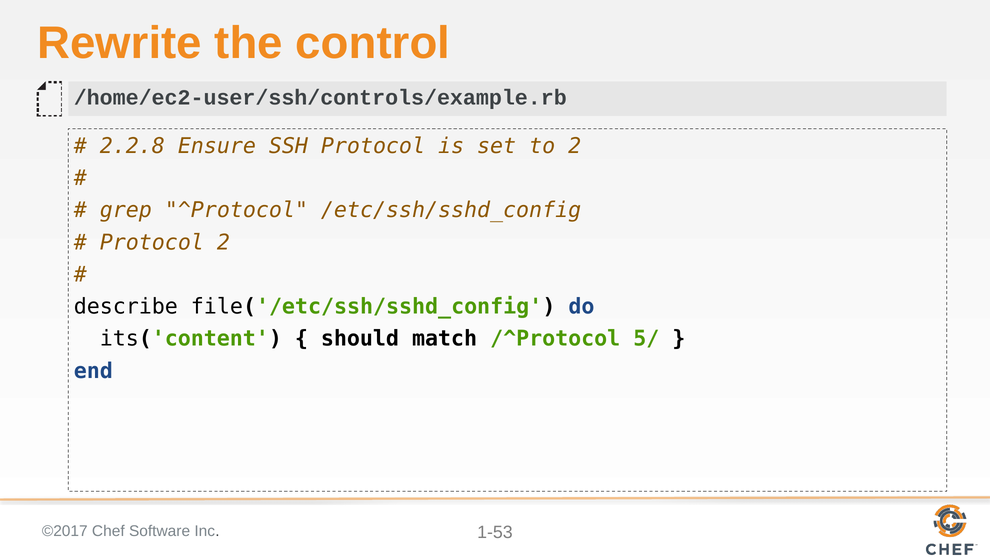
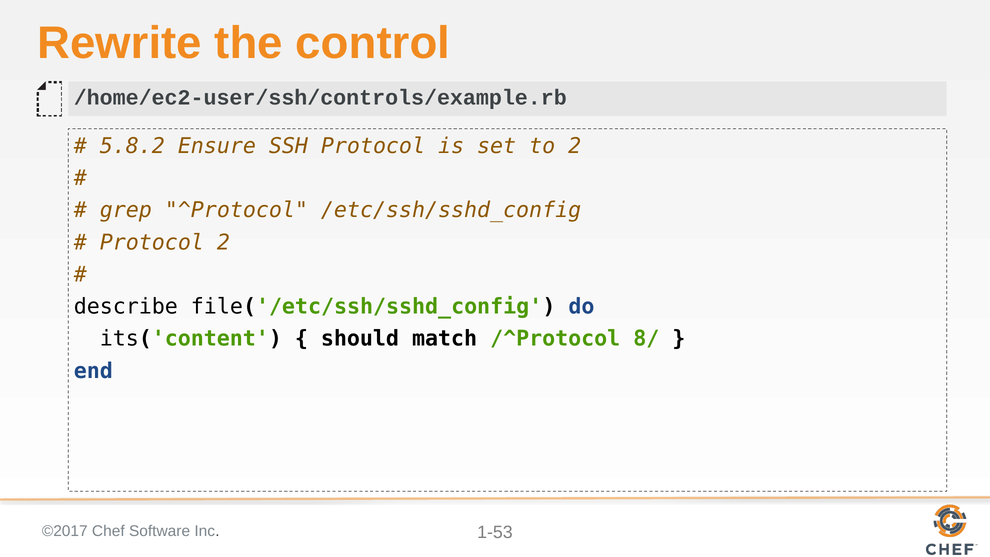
2.2.8: 2.2.8 -> 5.8.2
5/: 5/ -> 8/
